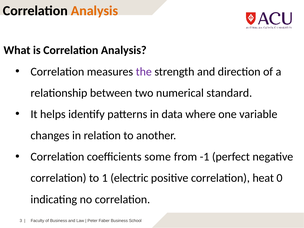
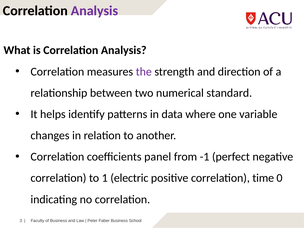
Analysis at (95, 11) colour: orange -> purple
some: some -> panel
heat: heat -> time
